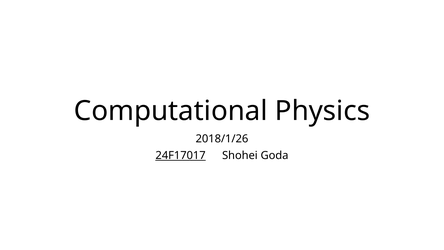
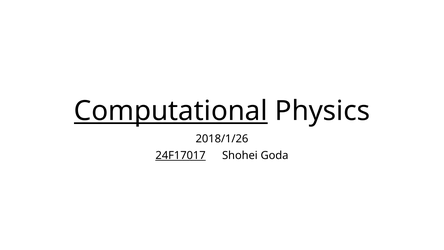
Computational underline: none -> present
